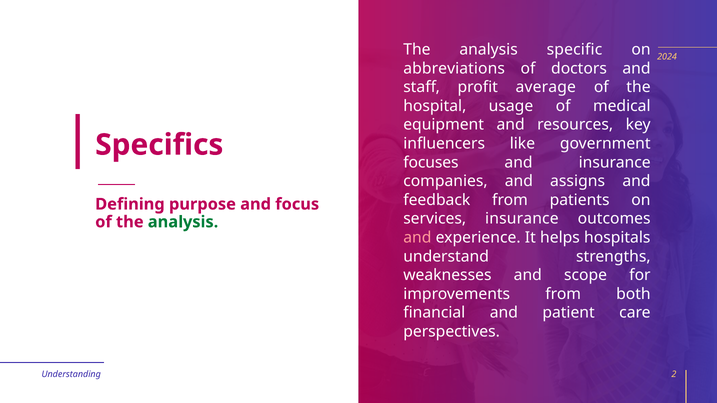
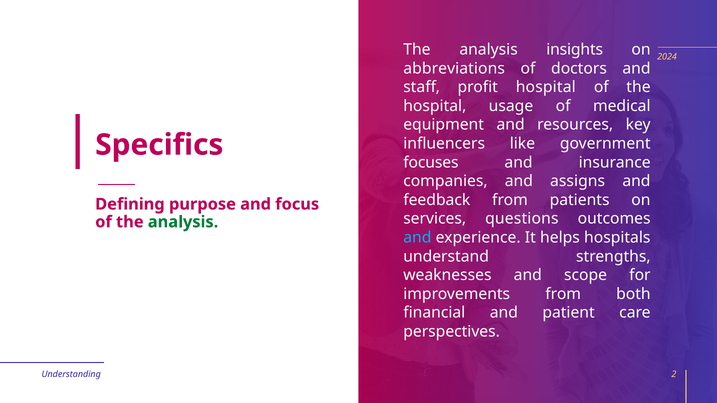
specific: specific -> insights
profit average: average -> hospital
services insurance: insurance -> questions
and at (417, 238) colour: pink -> light blue
